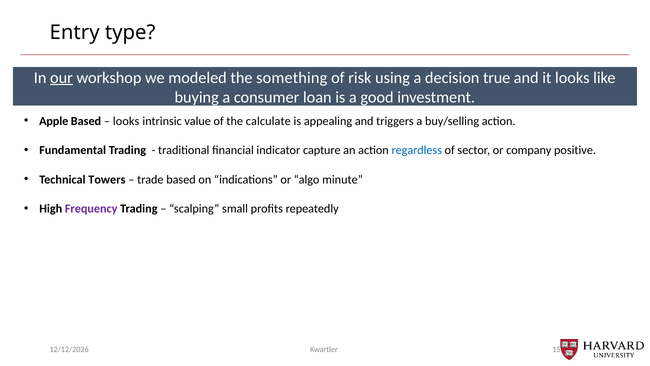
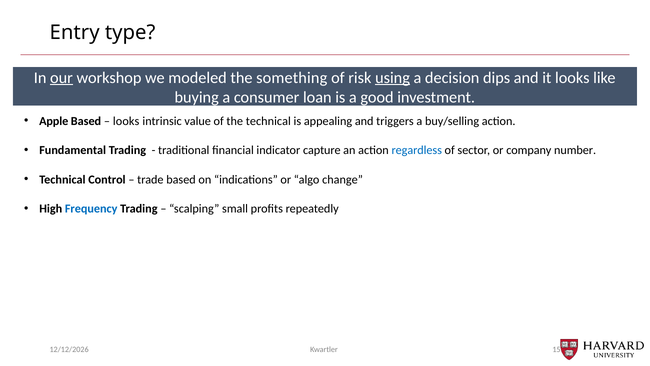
using underline: none -> present
true: true -> dips
the calculate: calculate -> technical
positive: positive -> number
Towers: Towers -> Control
minute: minute -> change
Frequency colour: purple -> blue
